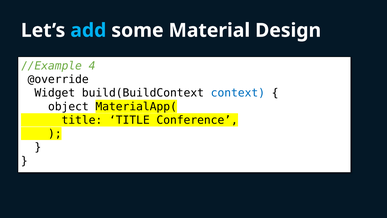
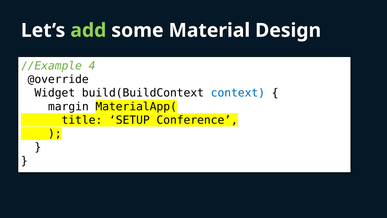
add colour: light blue -> light green
object: object -> margin
title TITLE: TITLE -> SETUP
